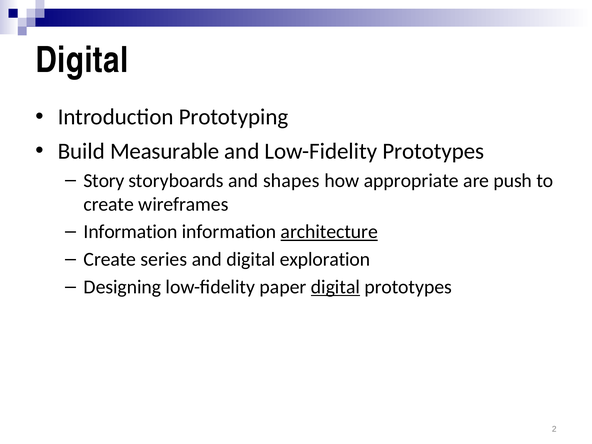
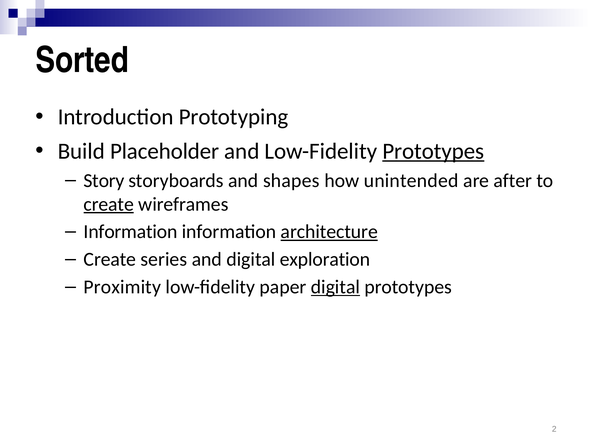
Digital at (82, 60): Digital -> Sorted
Measurable: Measurable -> Placeholder
Prototypes at (433, 151) underline: none -> present
appropriate: appropriate -> unintended
push: push -> after
create at (109, 204) underline: none -> present
Designing: Designing -> Proximity
